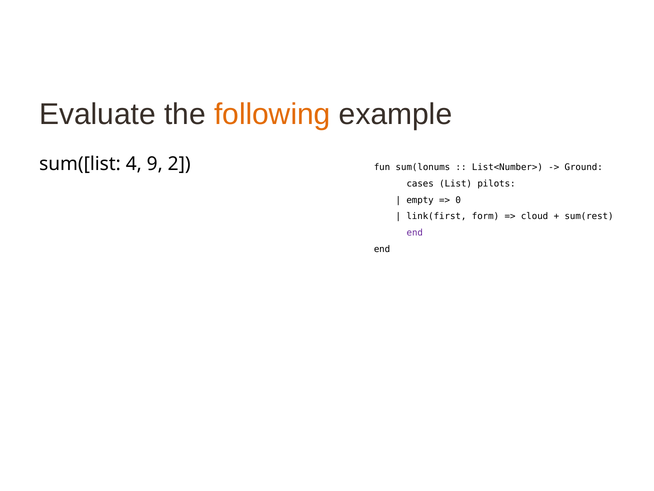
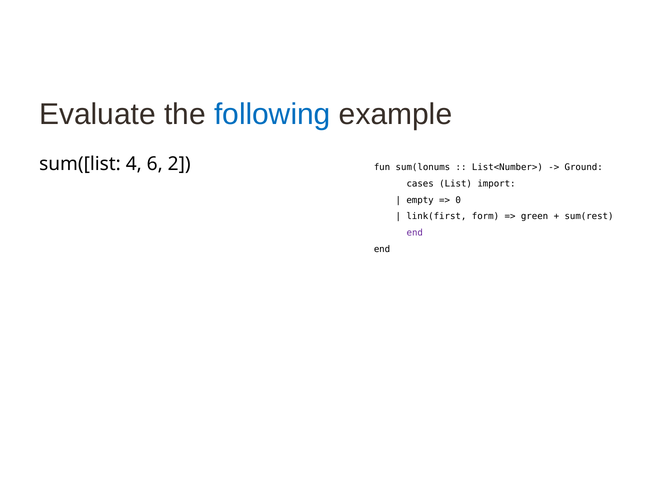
following colour: orange -> blue
9: 9 -> 6
pilots: pilots -> import
cloud: cloud -> green
